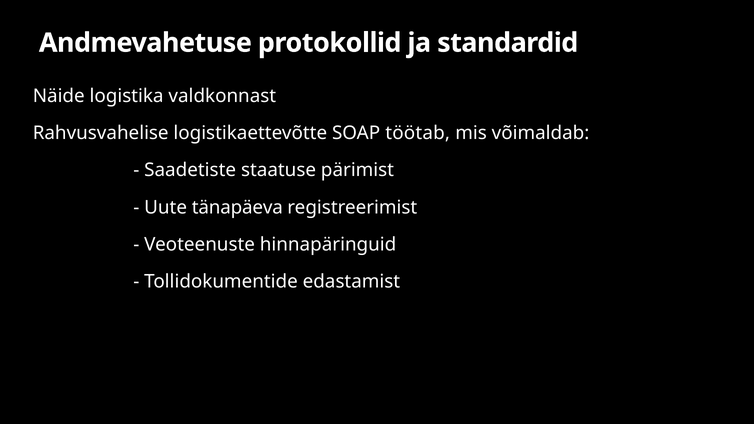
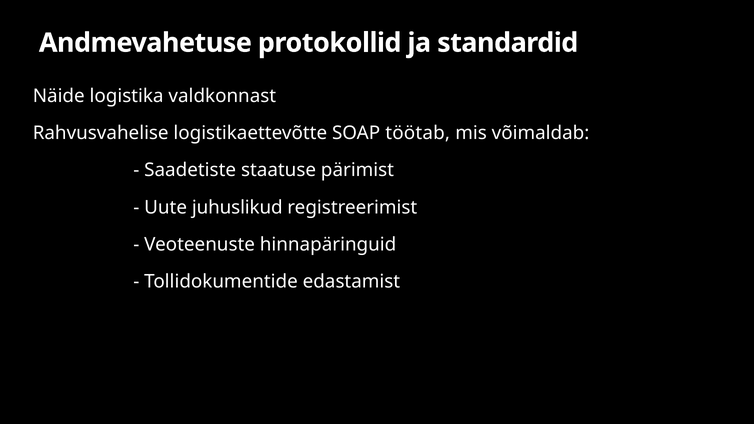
tänapäeva: tänapäeva -> juhuslikud
